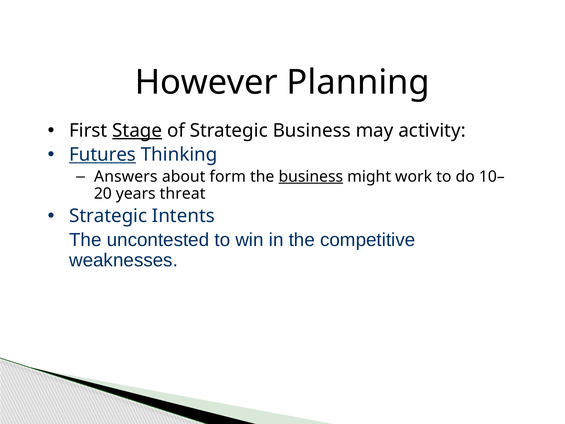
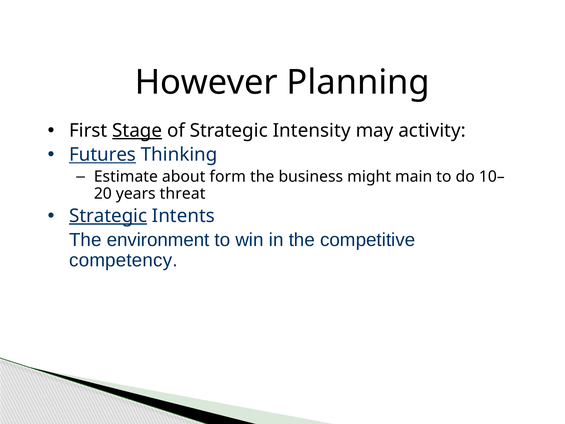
Strategic Business: Business -> Intensity
Answers: Answers -> Estimate
business at (311, 176) underline: present -> none
work: work -> main
Strategic at (108, 216) underline: none -> present
uncontested: uncontested -> environment
weaknesses: weaknesses -> competency
